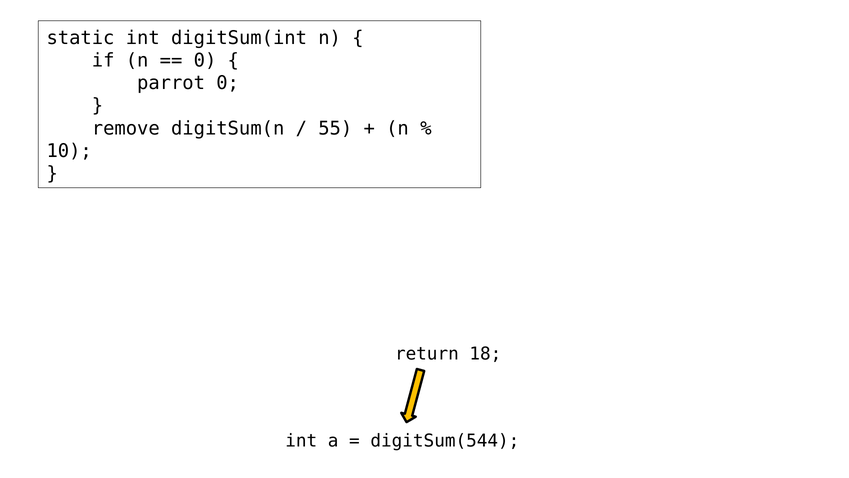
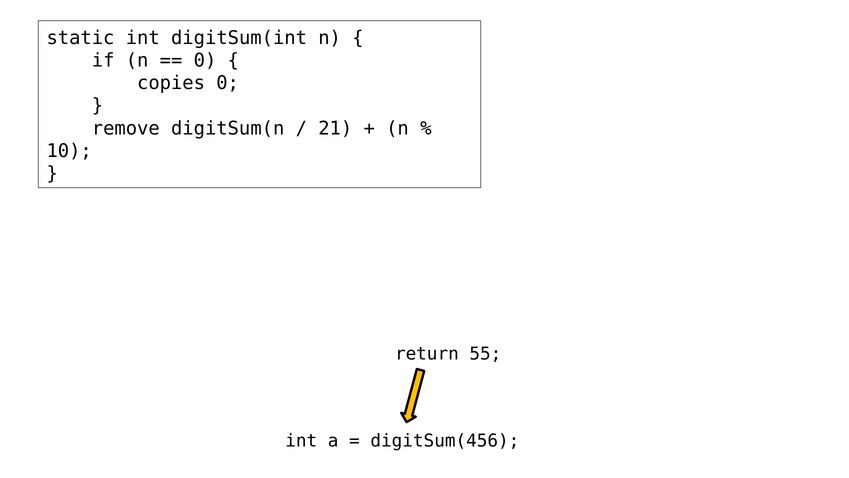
parrot: parrot -> copies
55: 55 -> 21
18: 18 -> 55
digitSum(544: digitSum(544 -> digitSum(456
